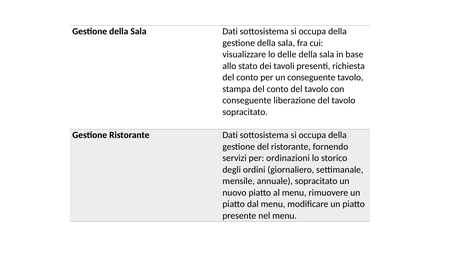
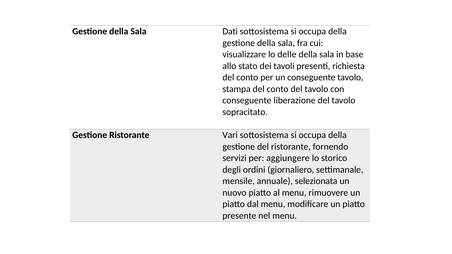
Ristorante Dati: Dati -> Vari
ordinazioni: ordinazioni -> aggiungere
annuale sopracitato: sopracitato -> selezionata
